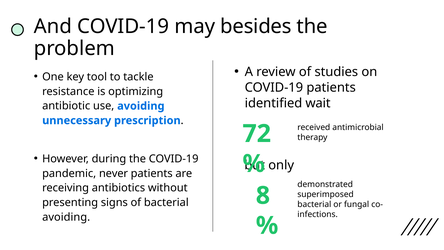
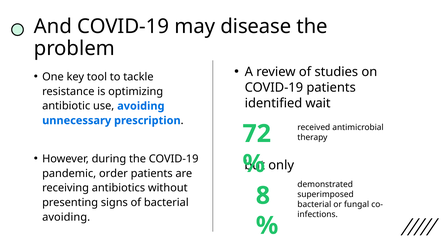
besides: besides -> disease
never: never -> order
